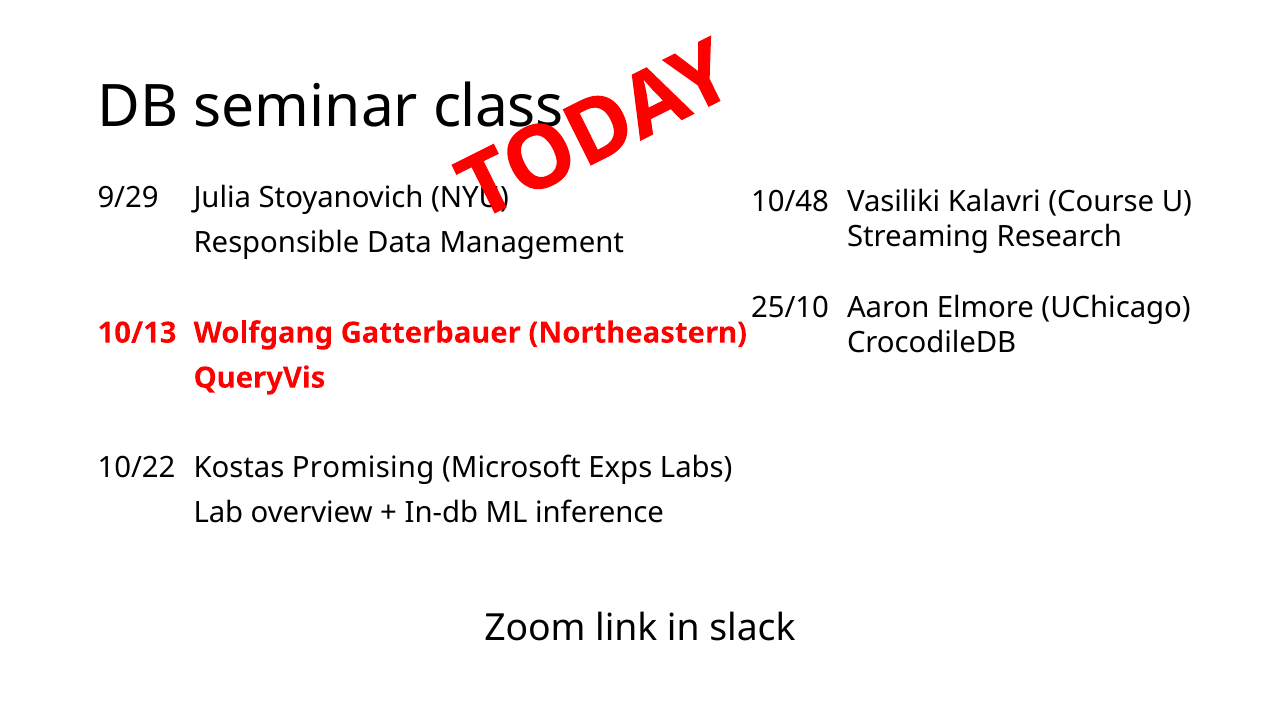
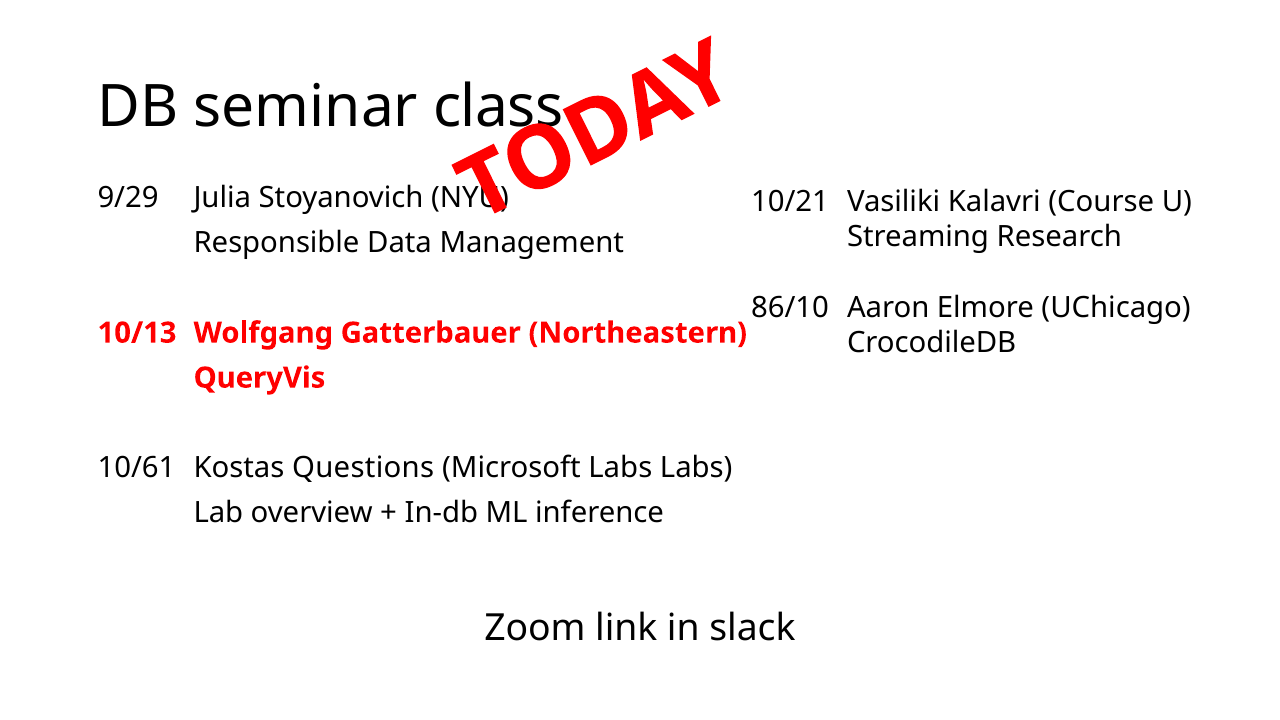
10/48: 10/48 -> 10/21
25/10: 25/10 -> 86/10
10/22: 10/22 -> 10/61
Promising: Promising -> Questions
Microsoft Exps: Exps -> Labs
